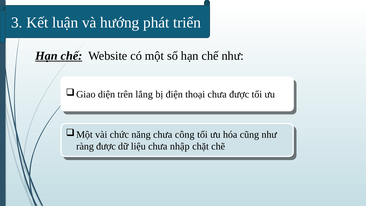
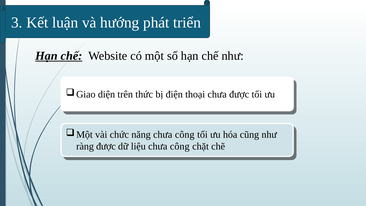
lắng: lắng -> thức
liệu chưa nhập: nhập -> công
